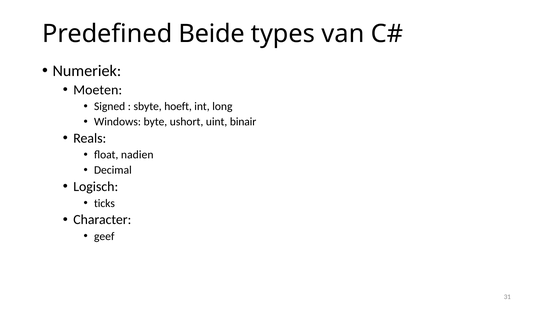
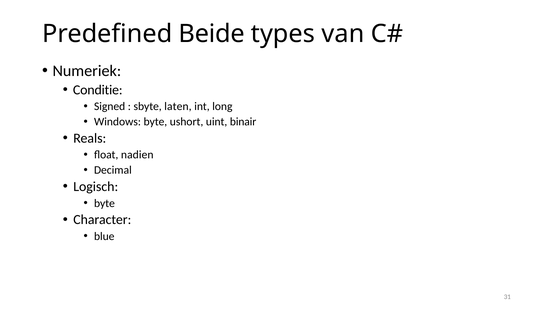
Moeten: Moeten -> Conditie
hoeft: hoeft -> laten
ticks at (104, 203): ticks -> byte
geef: geef -> blue
